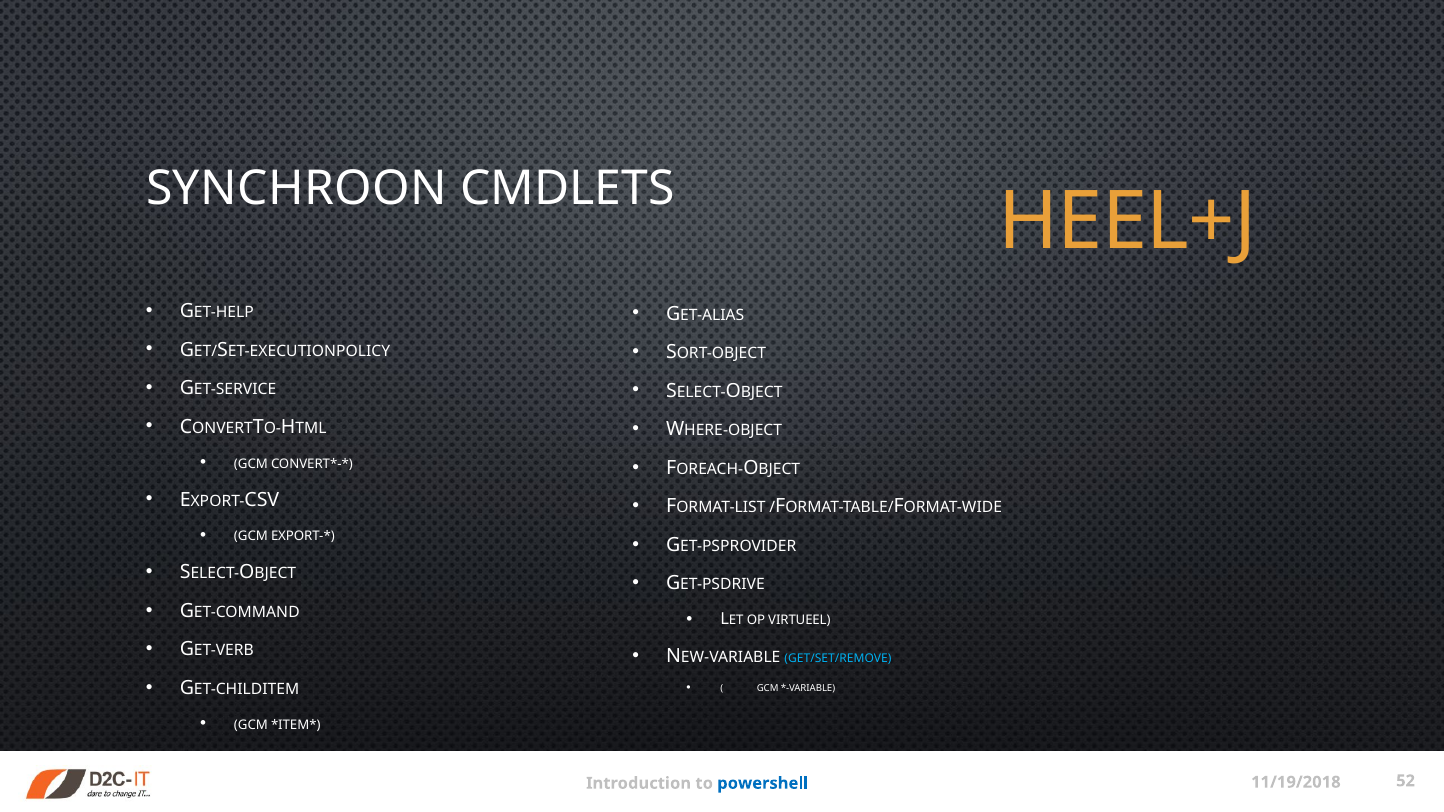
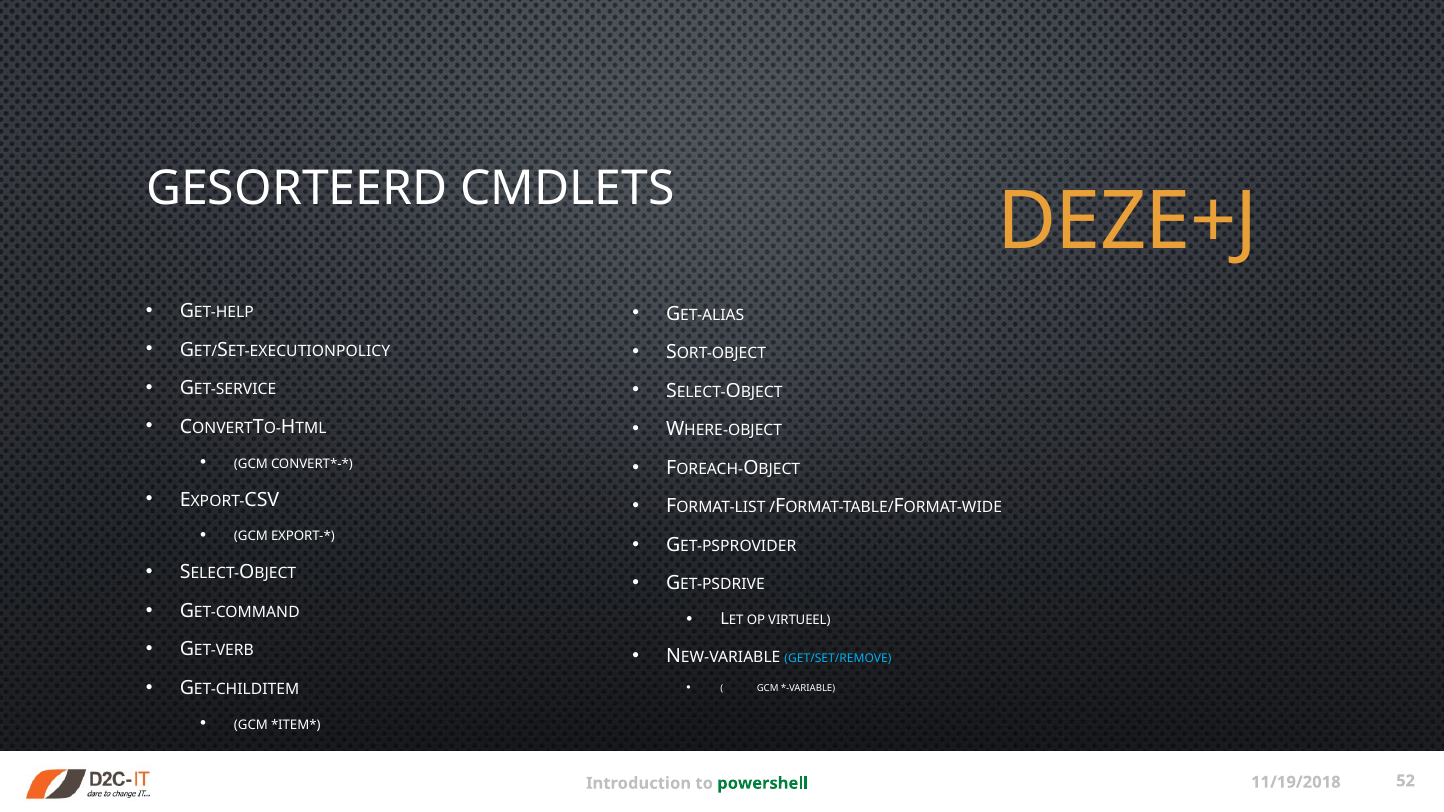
SYNCHROON: SYNCHROON -> GESORTEERD
HEEL+J: HEEL+J -> DEZE+J
powershell colour: blue -> green
